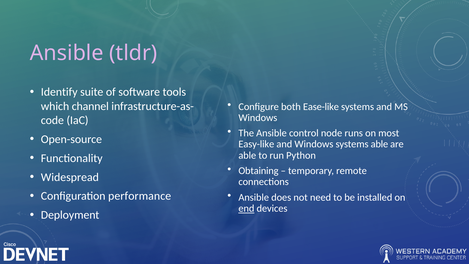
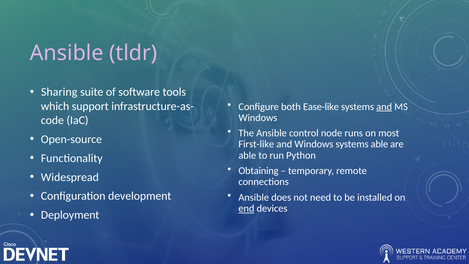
Identify: Identify -> Sharing
and at (384, 107) underline: none -> present
channel: channel -> support
Easy-like: Easy-like -> First-like
performance: performance -> development
